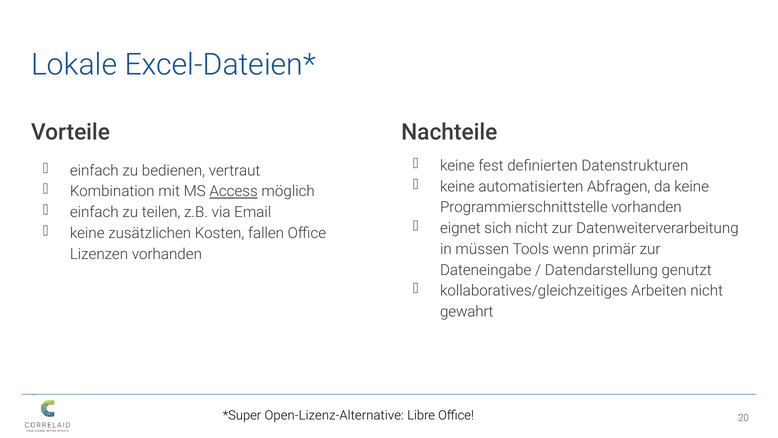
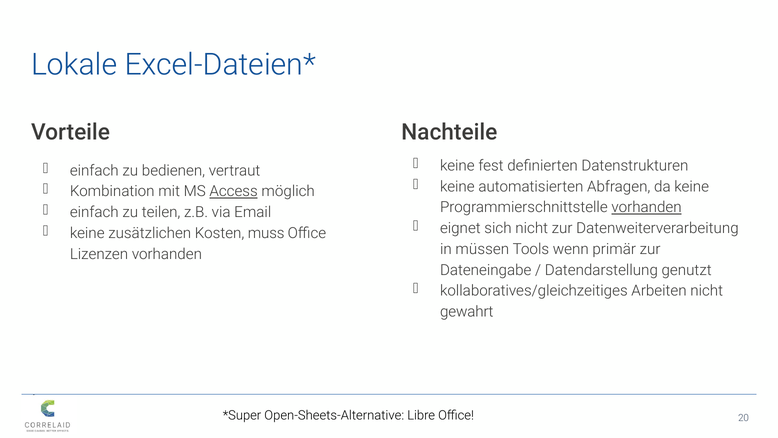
vorhanden at (647, 207) underline: none -> present
fallen: fallen -> muss
Open-Lizenz-Alternative: Open-Lizenz-Alternative -> Open-Sheets-Alternative
